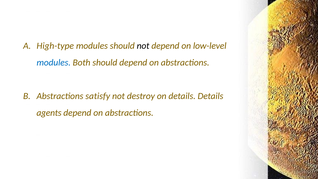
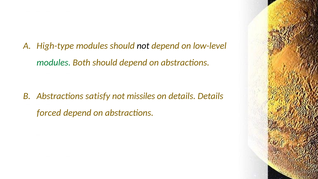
modules at (54, 63) colour: blue -> green
destroy: destroy -> missiles
agents: agents -> forced
